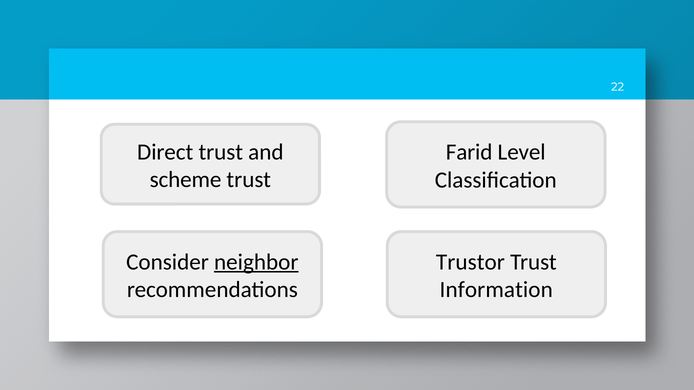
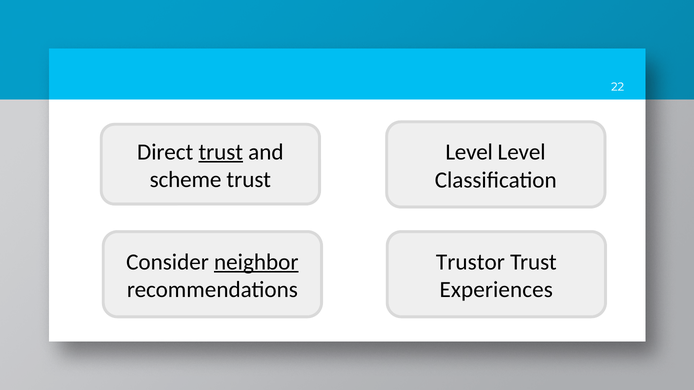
trust at (221, 152) underline: none -> present
Farid at (469, 152): Farid -> Level
Information: Information -> Experiences
